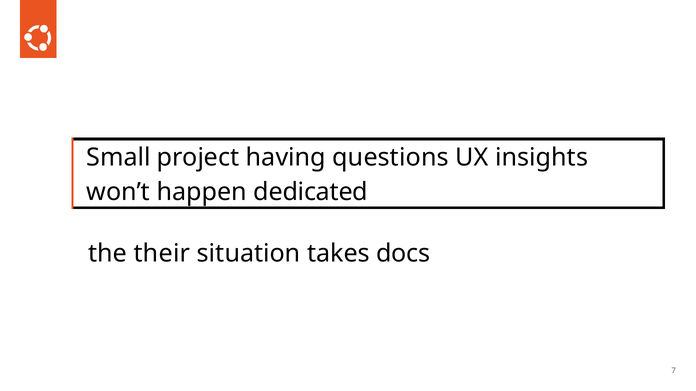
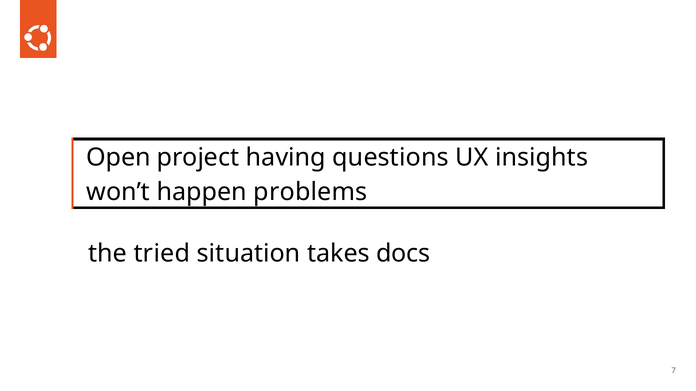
Small: Small -> Open
dedicated: dedicated -> problems
their: their -> tried
